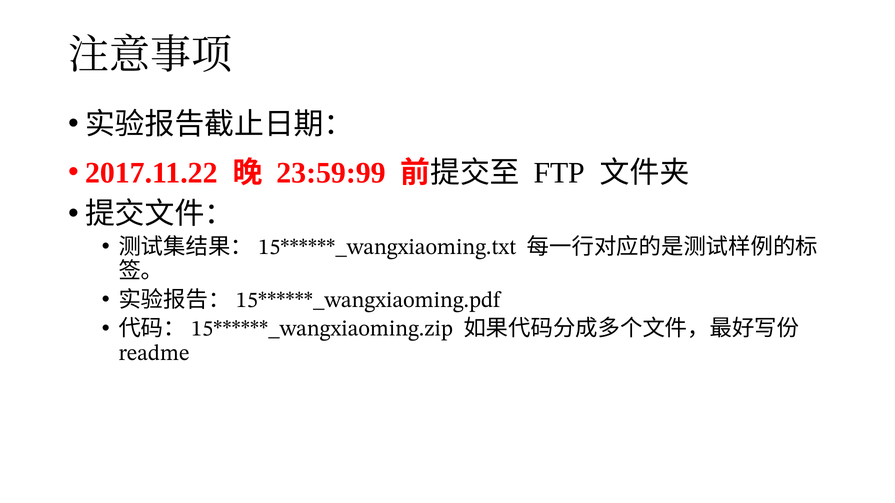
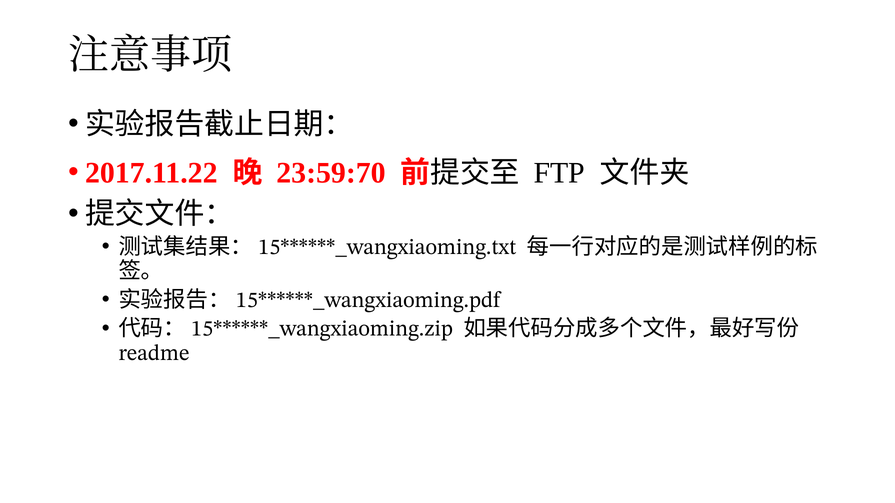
23:59:99: 23:59:99 -> 23:59:70
